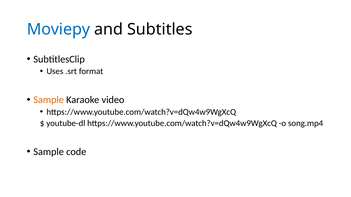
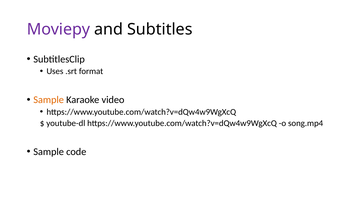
Moviepy colour: blue -> purple
